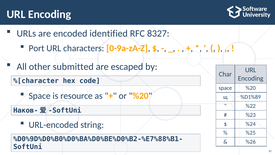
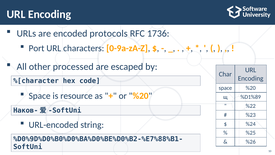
identified: identified -> protocols
8327: 8327 -> 1736
submitted: submitted -> processed
